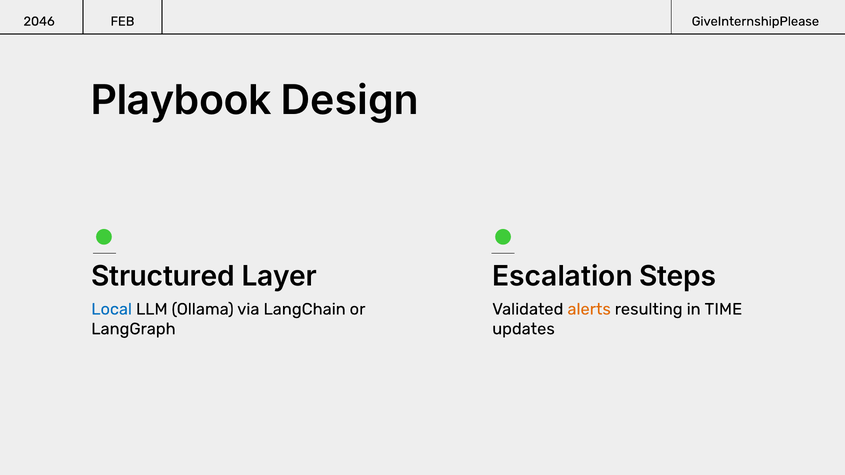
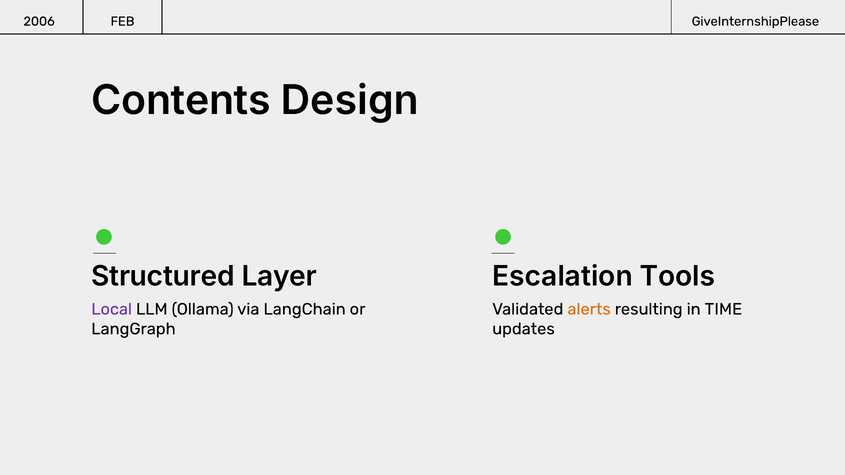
2046: 2046 -> 2006
Playbook: Playbook -> Contents
Steps: Steps -> Tools
Local colour: blue -> purple
